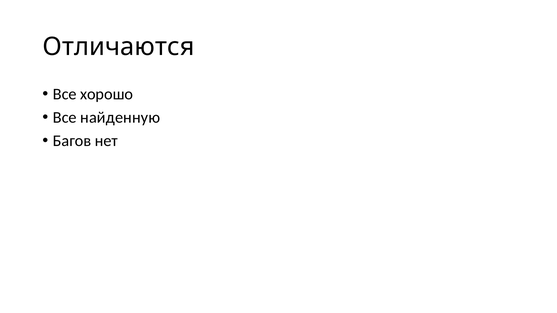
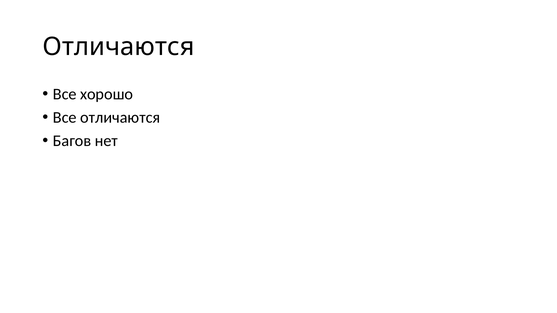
Все найденную: найденную -> отличаются
